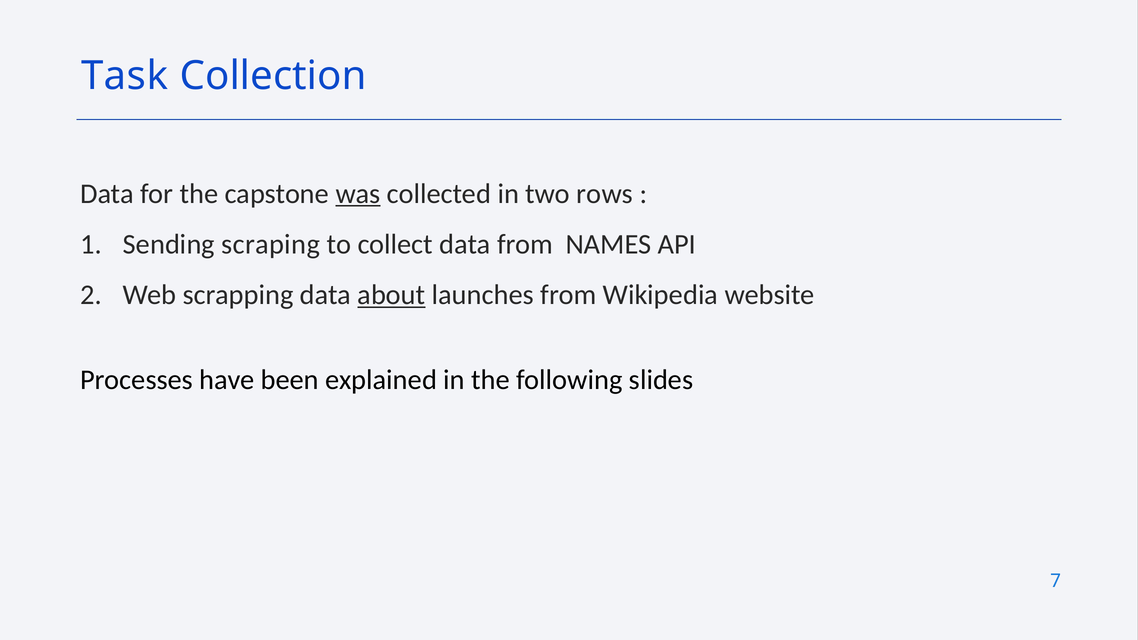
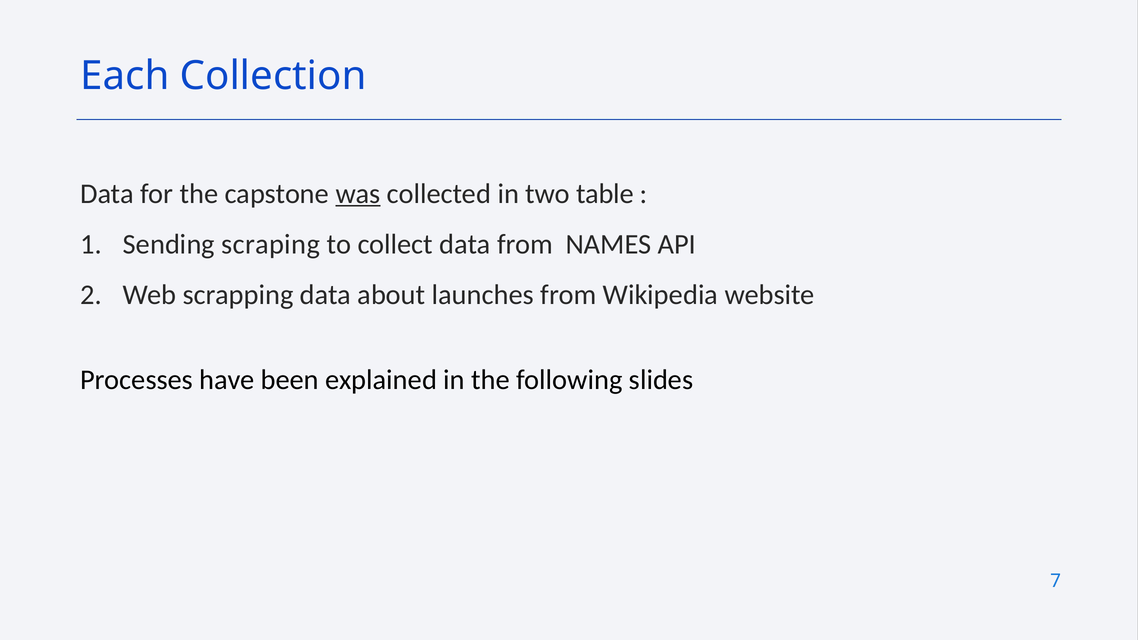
Task: Task -> Each
rows: rows -> table
about underline: present -> none
